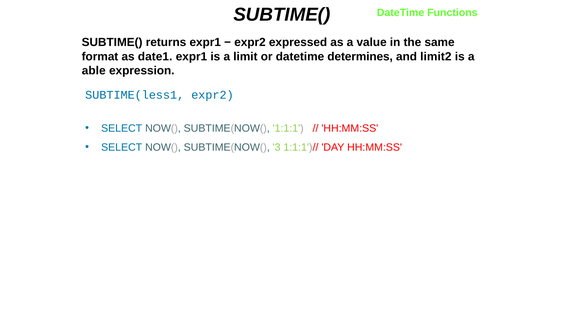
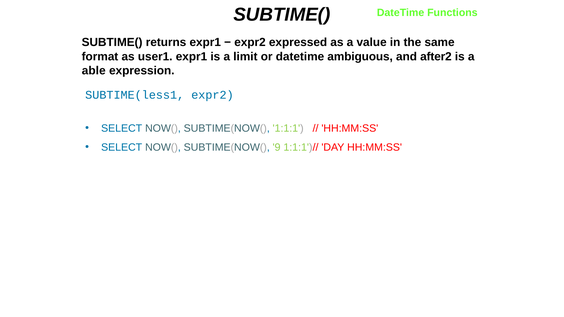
date1: date1 -> user1
determines: determines -> ambiguous
limit2: limit2 -> after2
3: 3 -> 9
